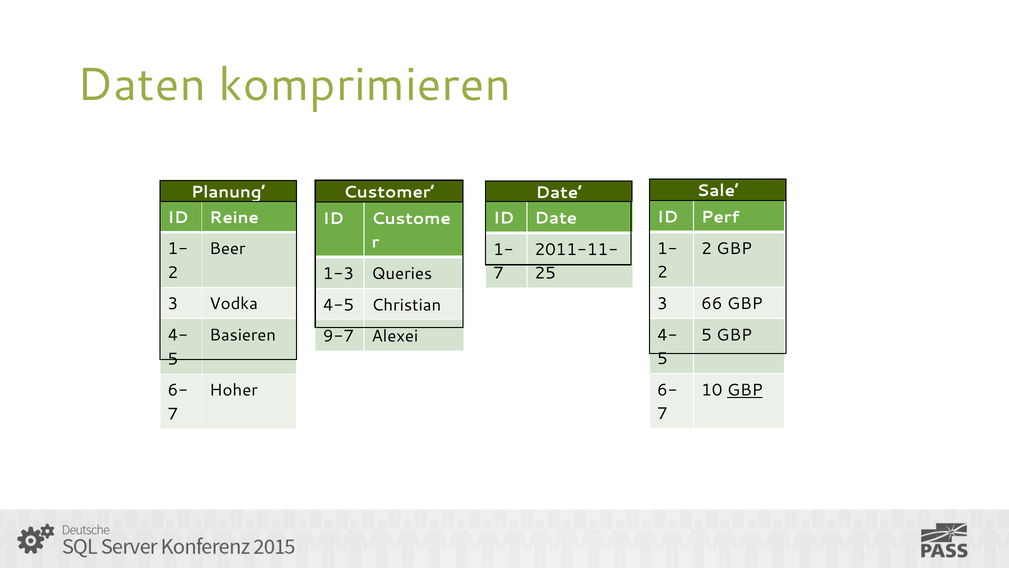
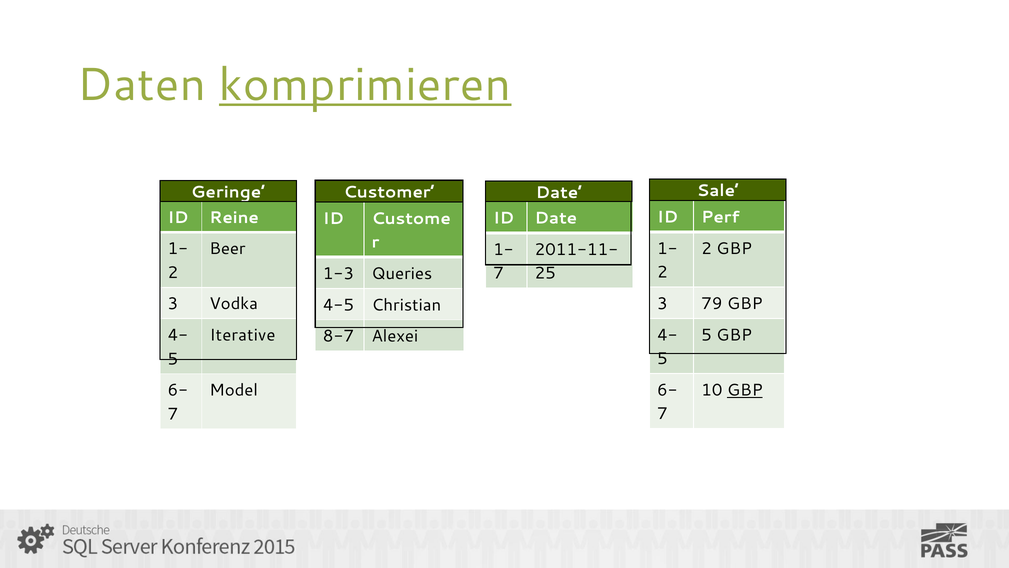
komprimieren underline: none -> present
Planung: Planung -> Geringe
66: 66 -> 79
Basieren: Basieren -> Iterative
9-7: 9-7 -> 8-7
Hoher: Hoher -> Model
